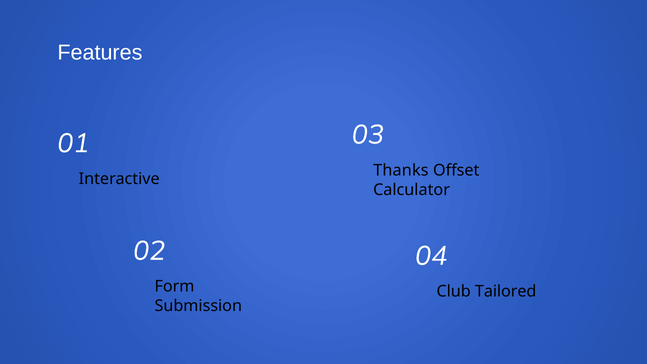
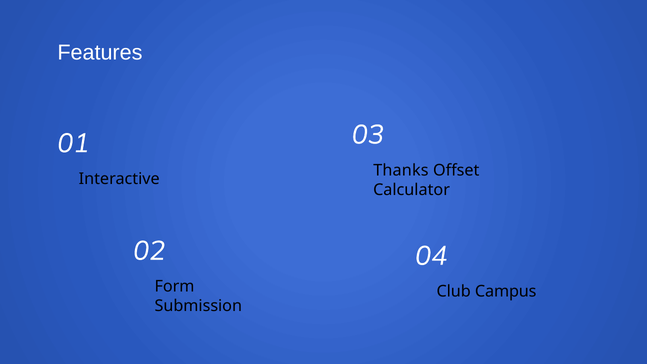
Tailored: Tailored -> Campus
